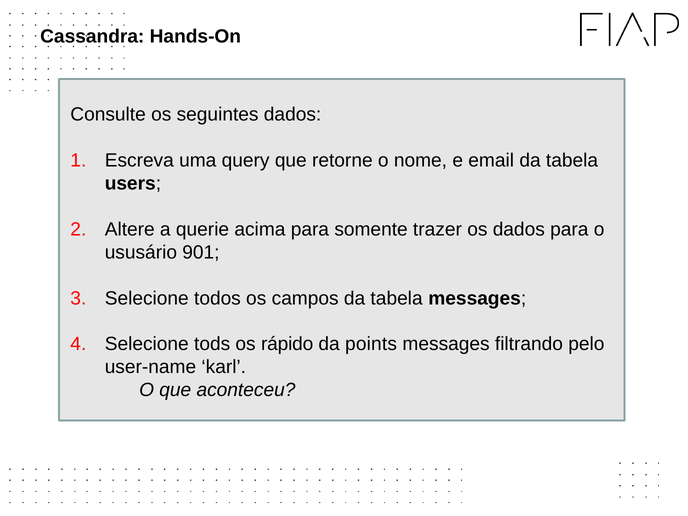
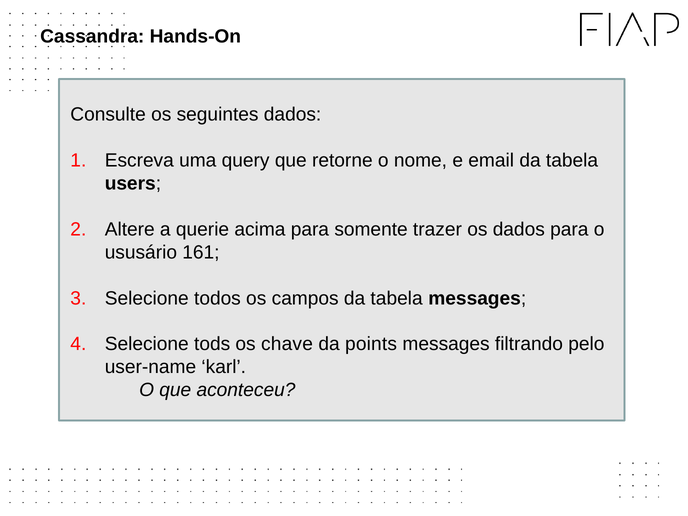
901: 901 -> 161
rápido: rápido -> chave
